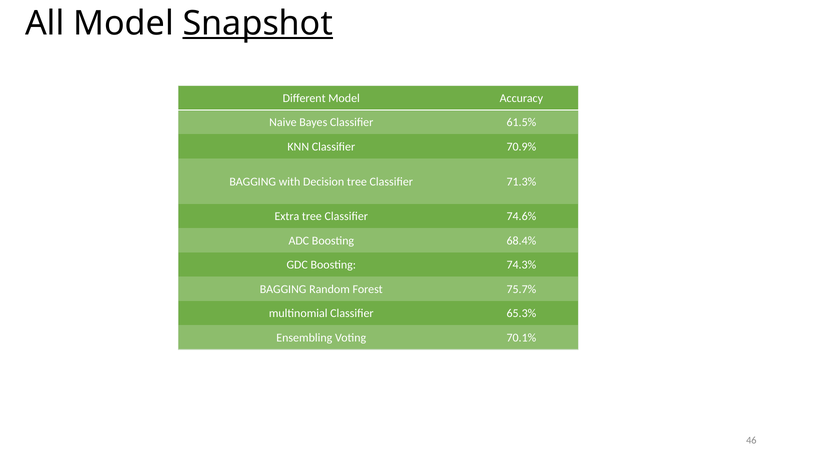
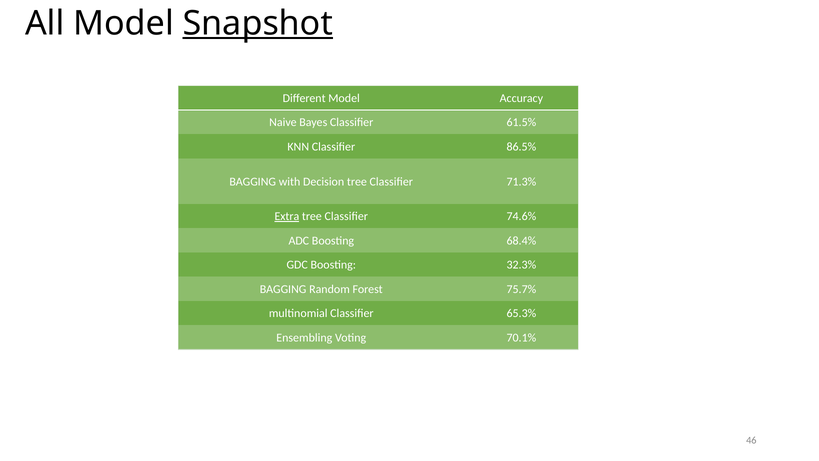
70.9%: 70.9% -> 86.5%
Extra underline: none -> present
74.3%: 74.3% -> 32.3%
